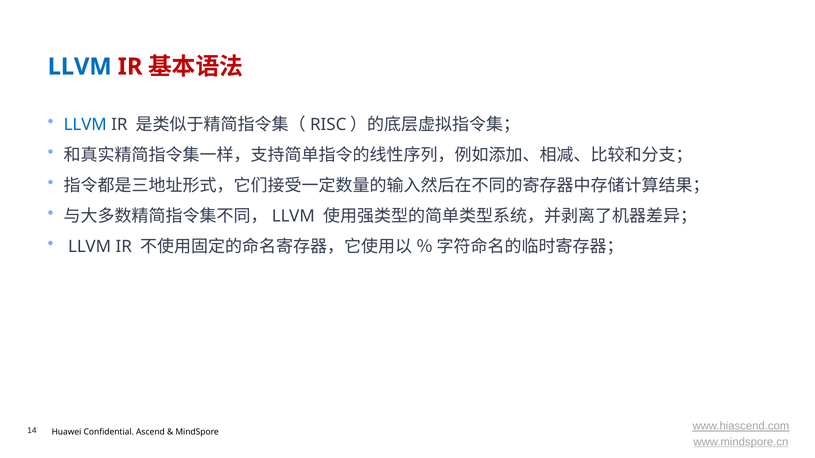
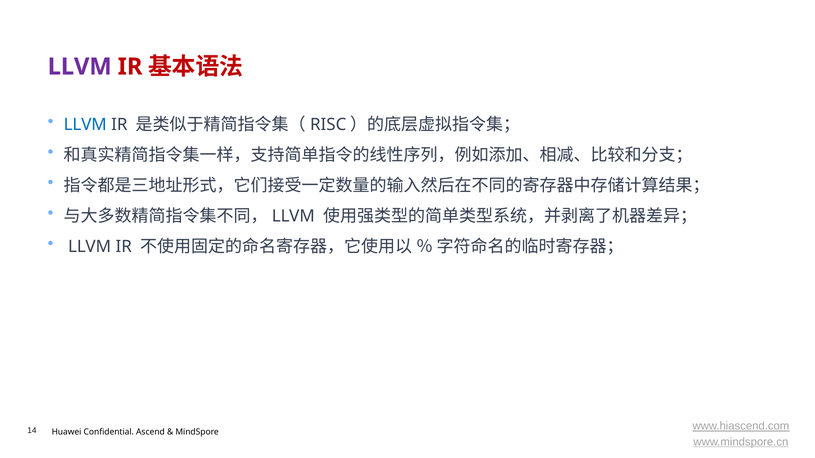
LLVM at (80, 67) colour: blue -> purple
